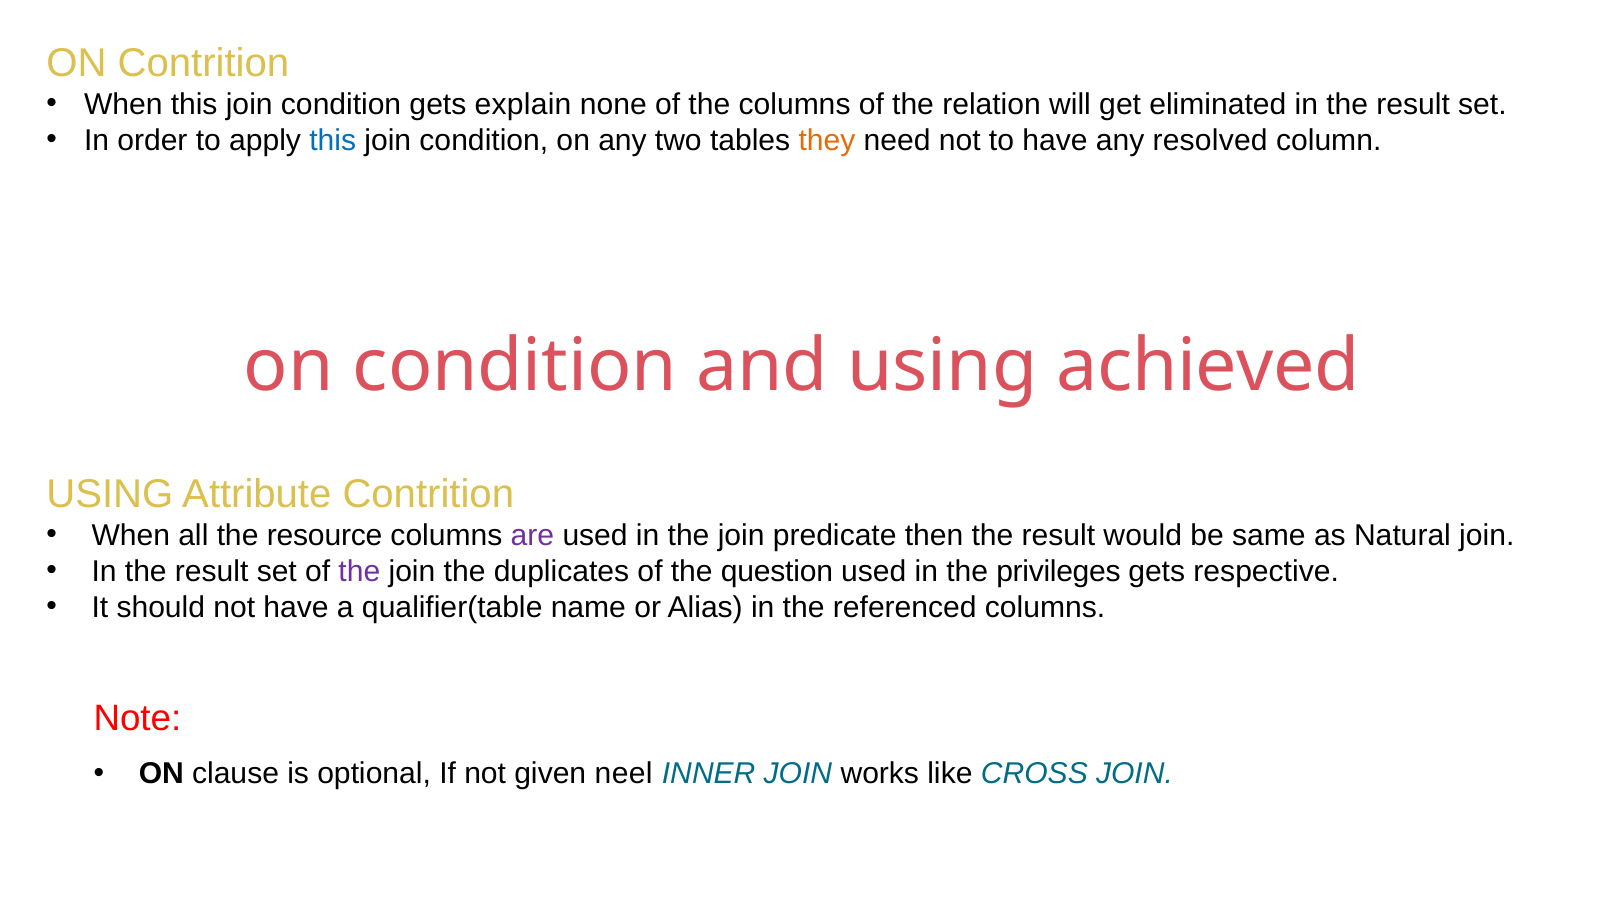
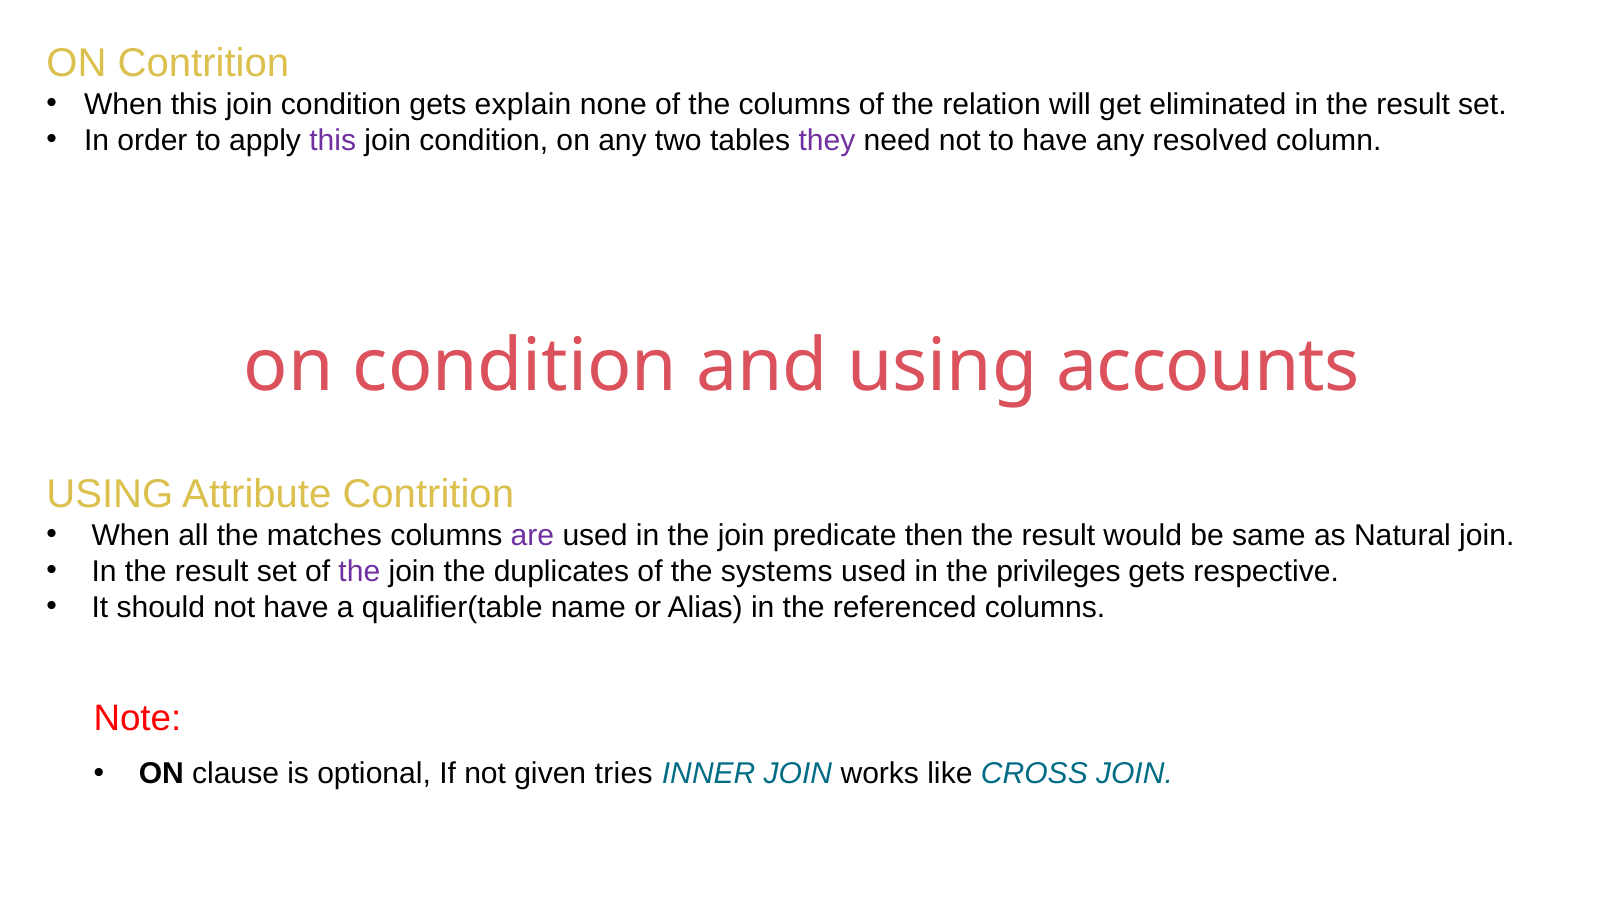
this at (333, 140) colour: blue -> purple
they colour: orange -> purple
achieved: achieved -> accounts
resource: resource -> matches
question: question -> systems
neel: neel -> tries
